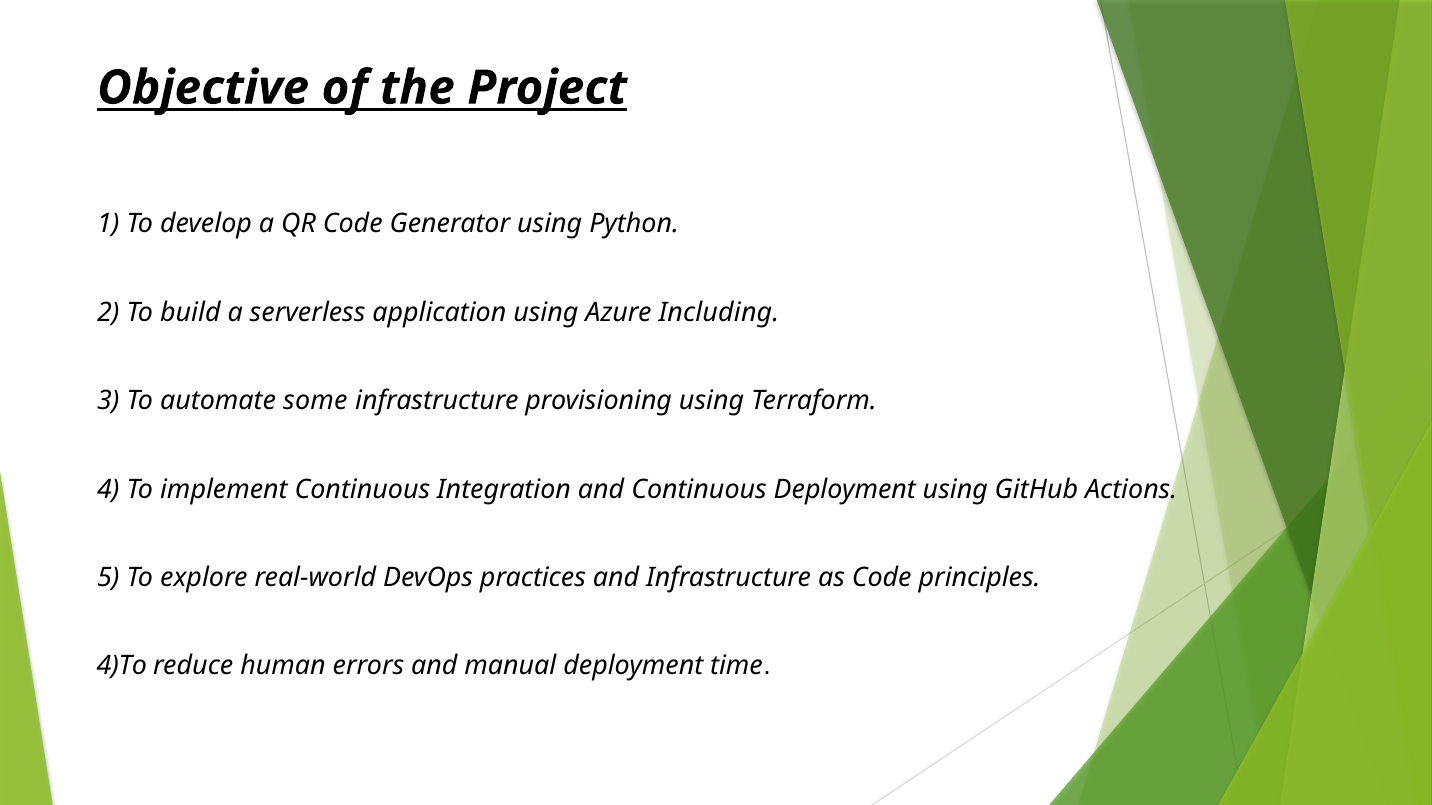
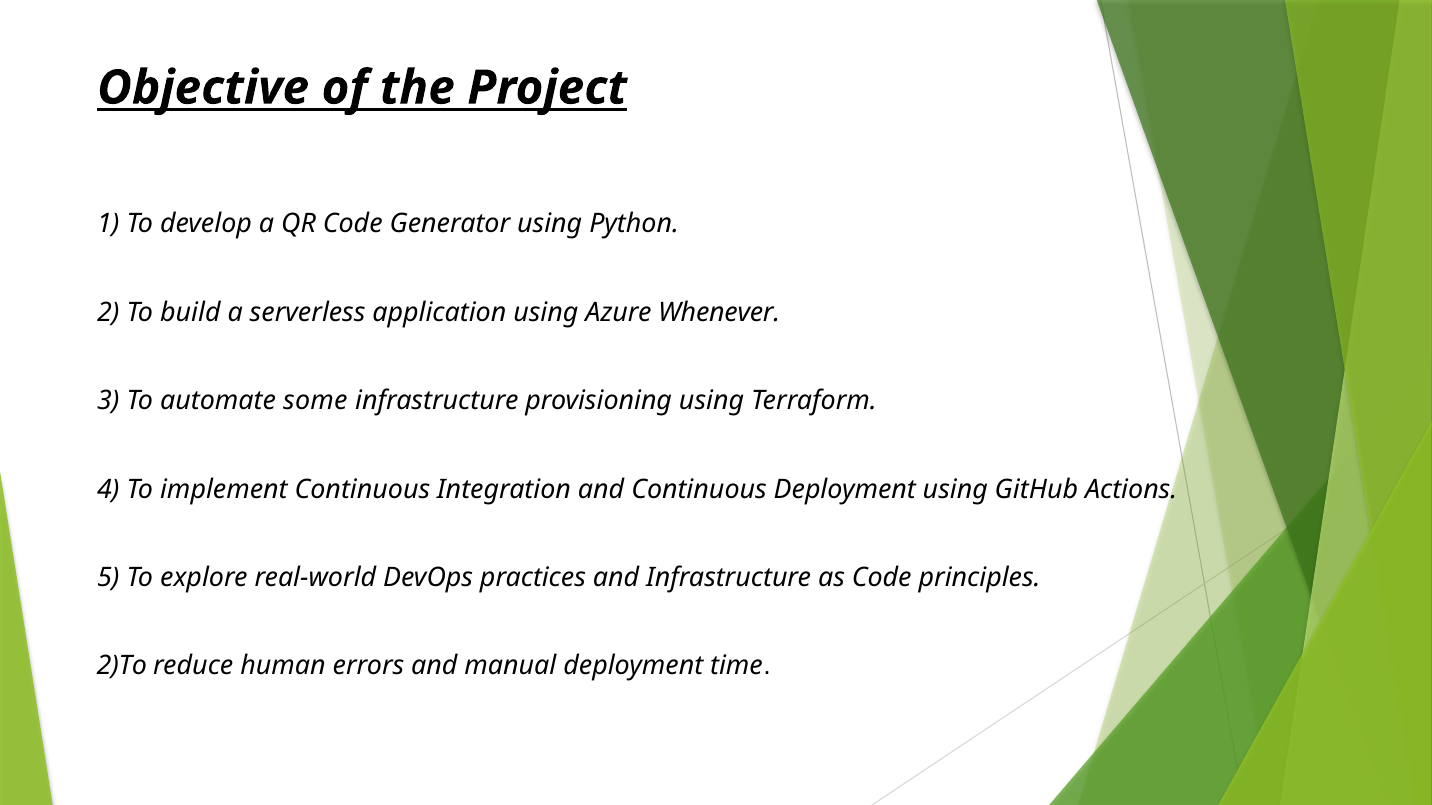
Including: Including -> Whenever
4)To: 4)To -> 2)To
